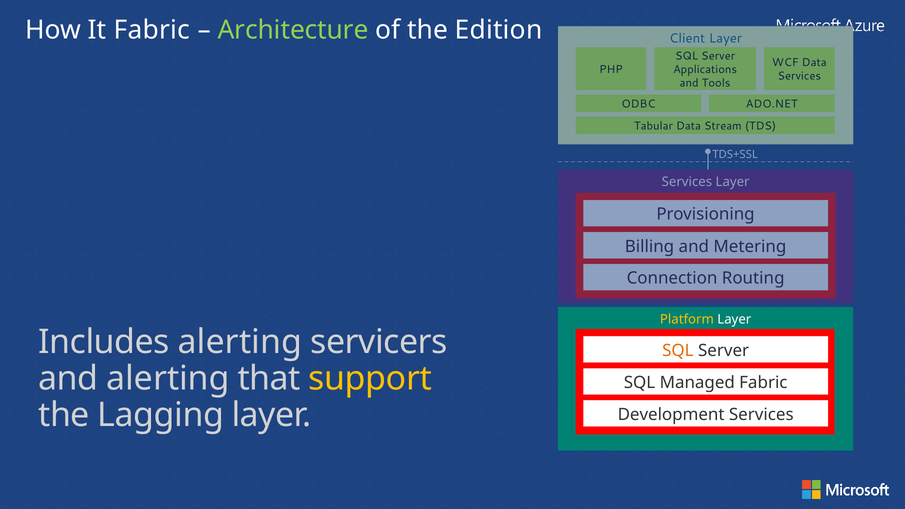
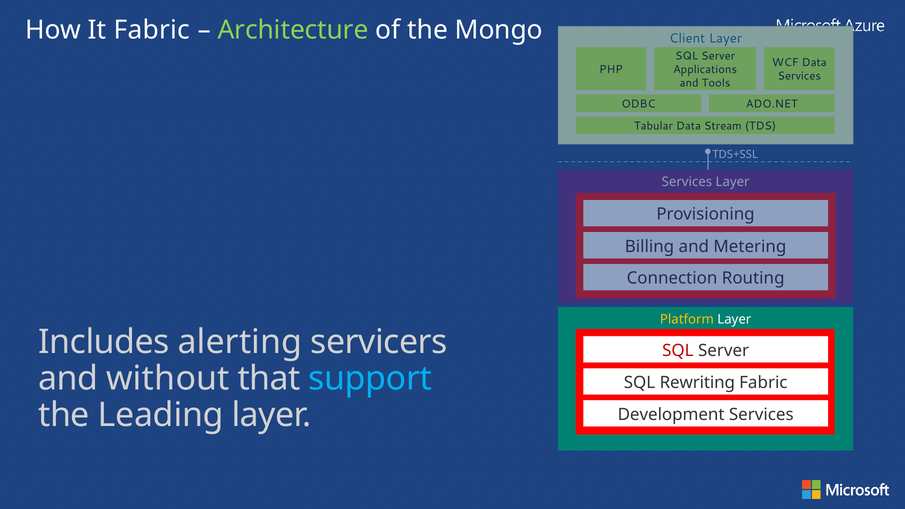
Edition: Edition -> Mongo
SQL at (678, 351) colour: orange -> red
and alerting: alerting -> without
support colour: yellow -> light blue
Managed: Managed -> Rewriting
Lagging: Lagging -> Leading
